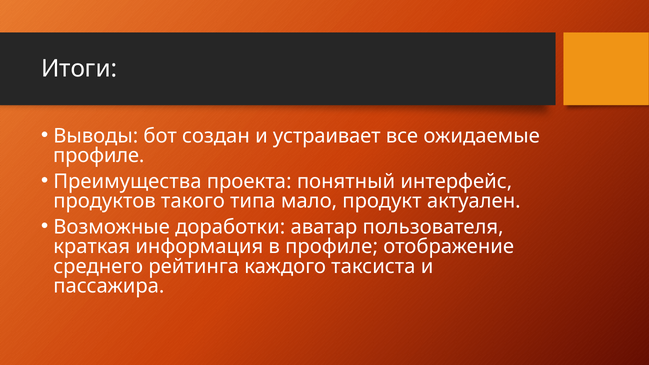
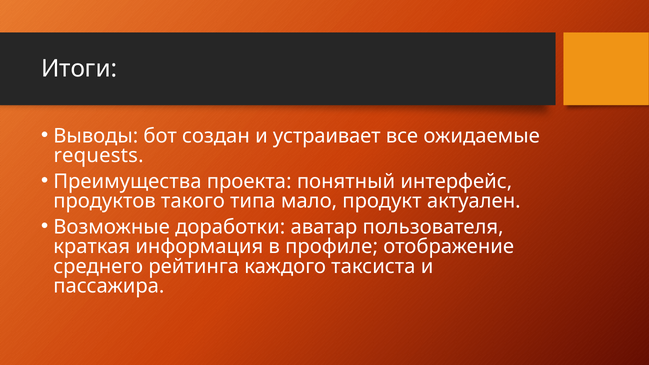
профиле at (99, 156): профиле -> requests
